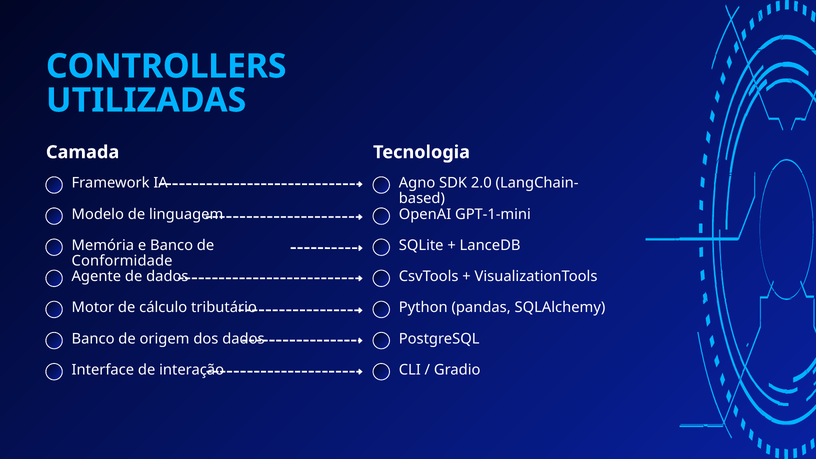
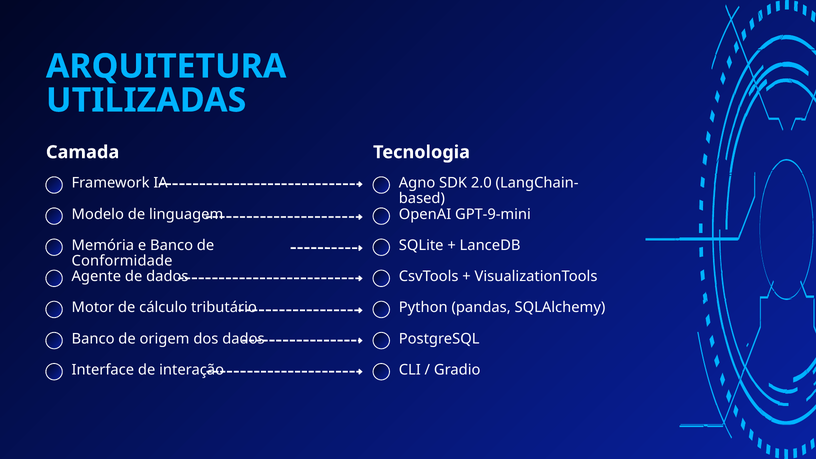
CONTROLLERS: CONTROLLERS -> ARQUITETURA
GPT-1-mini: GPT-1-mini -> GPT-9-mini
